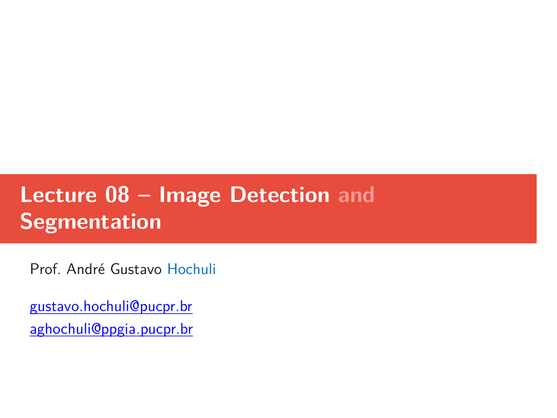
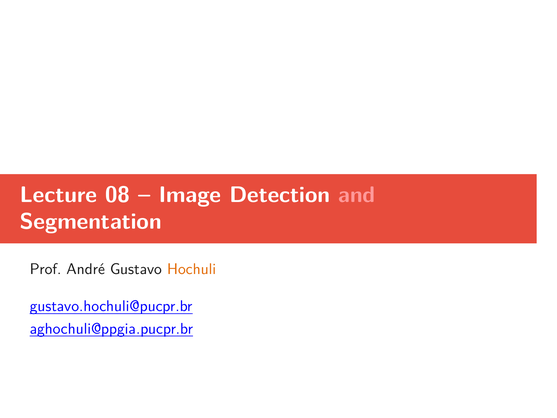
Hochuli colour: blue -> orange
